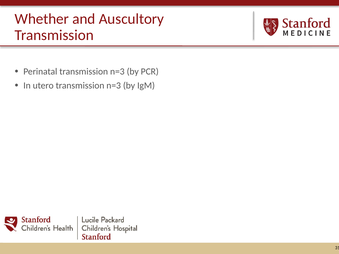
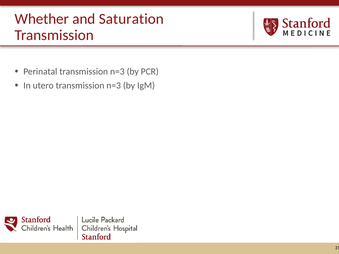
Auscultory: Auscultory -> Saturation
